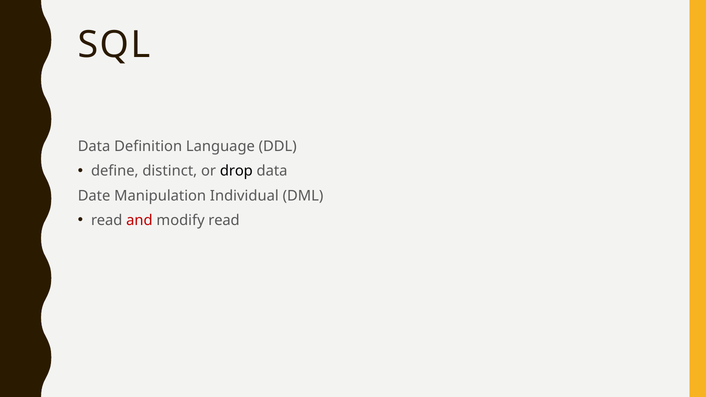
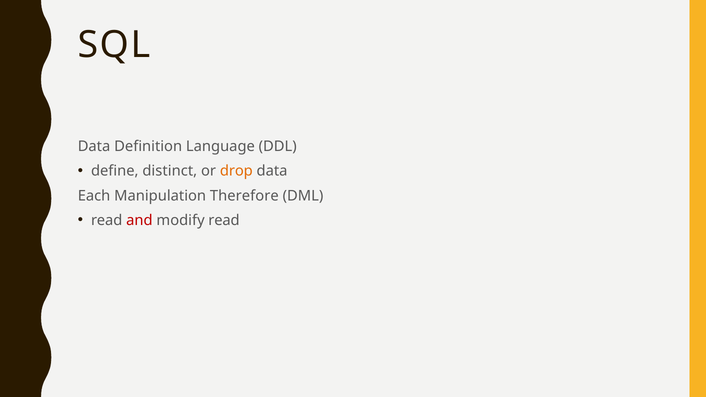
drop colour: black -> orange
Date: Date -> Each
Individual: Individual -> Therefore
